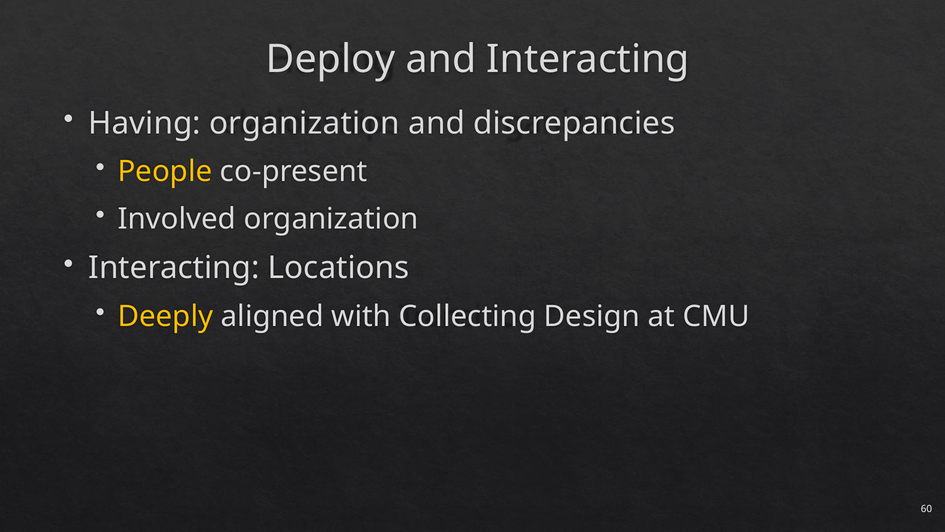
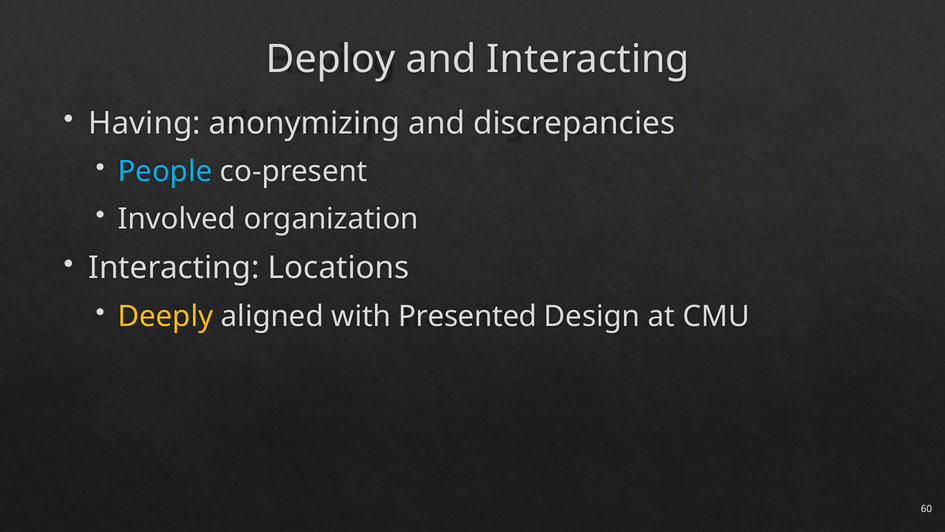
Having organization: organization -> anonymizing
People colour: yellow -> light blue
Collecting: Collecting -> Presented
